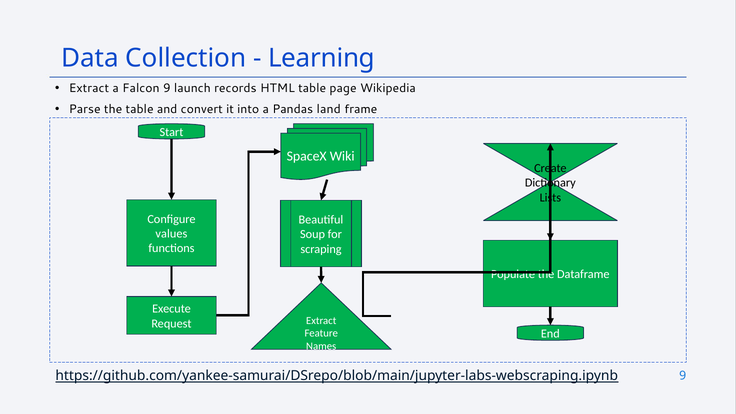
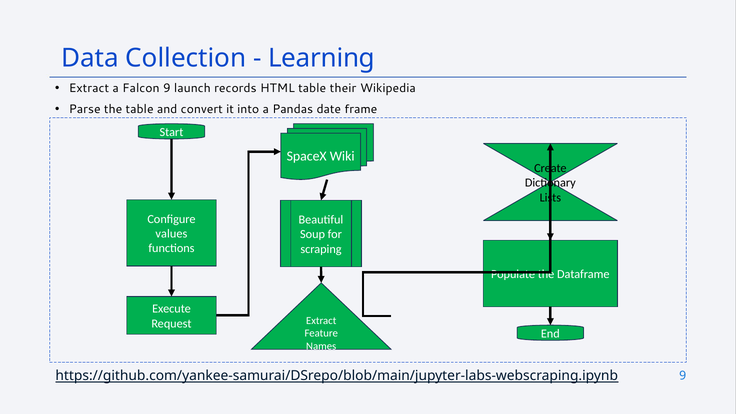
page: page -> their
land: land -> date
